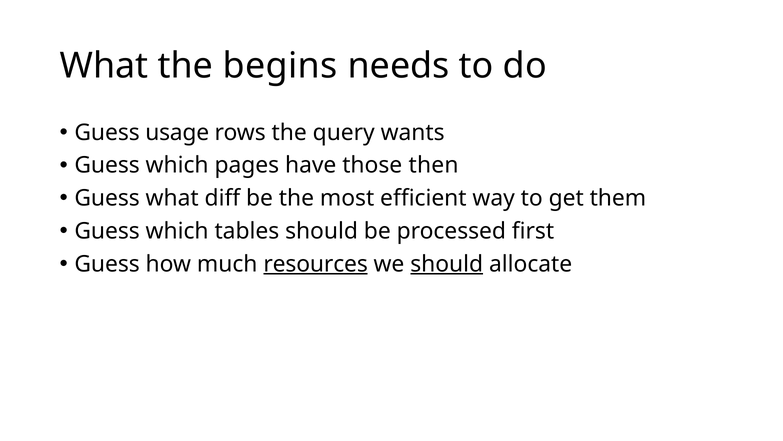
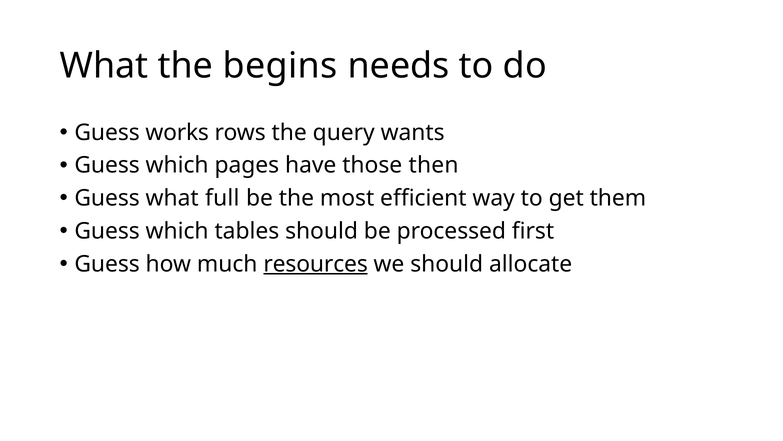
usage: usage -> works
diff: diff -> full
should at (447, 264) underline: present -> none
